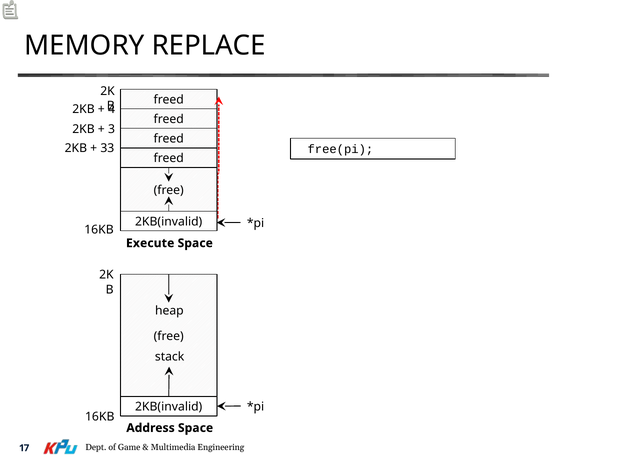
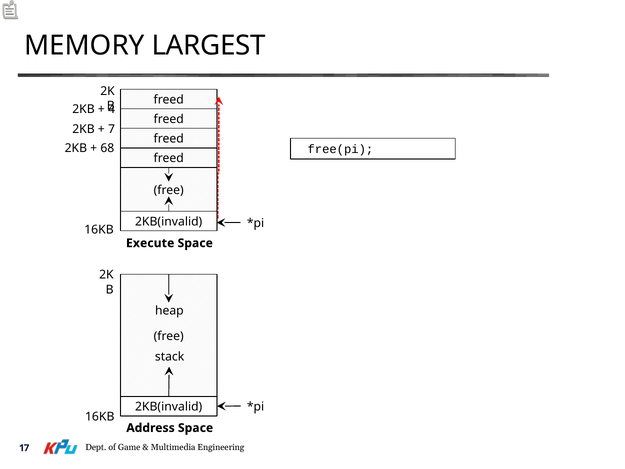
REPLACE: REPLACE -> LARGEST
3: 3 -> 7
33: 33 -> 68
